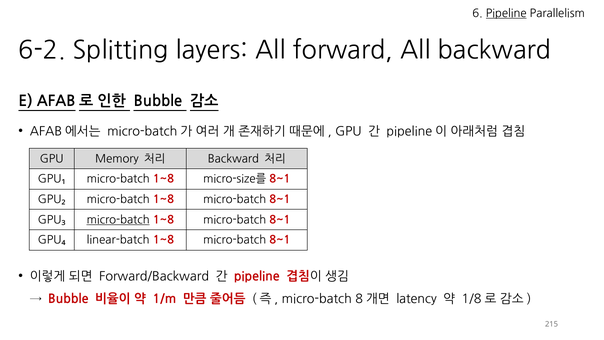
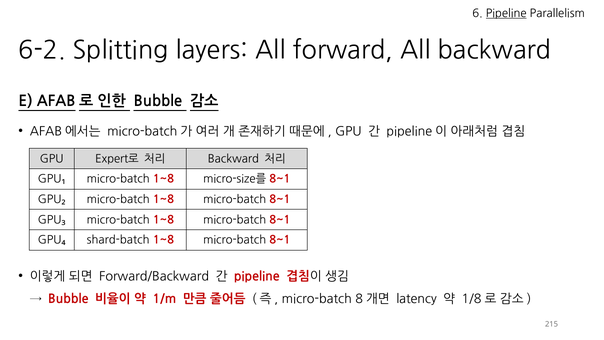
Memory: Memory -> Expert로
micro-batch at (118, 220) underline: present -> none
linear-batch: linear-batch -> shard-batch
